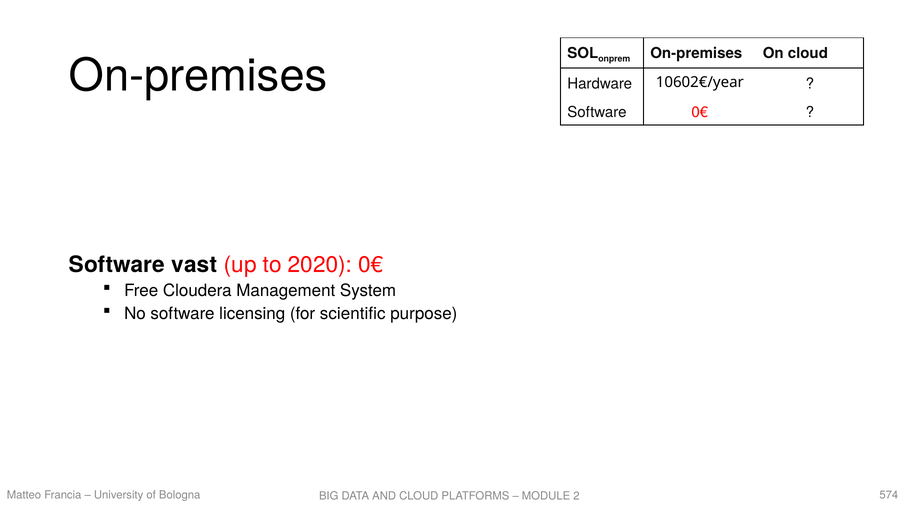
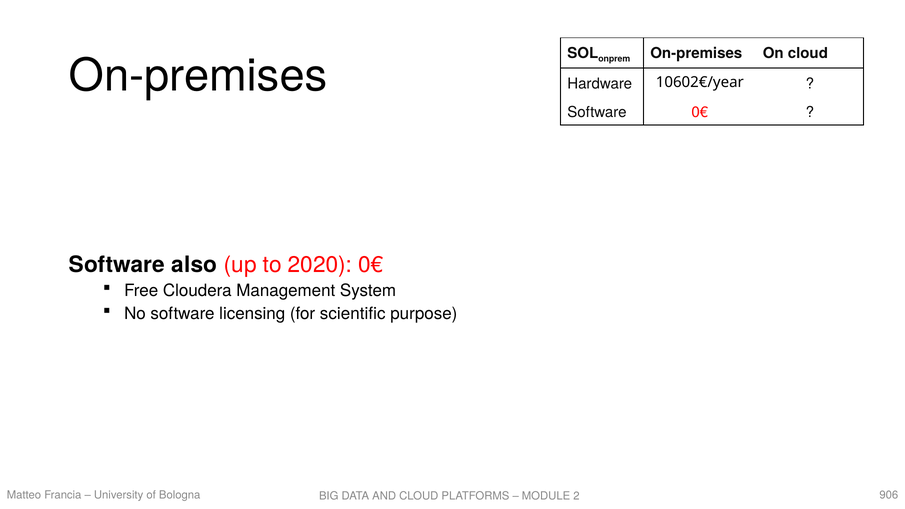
vast: vast -> also
574: 574 -> 906
